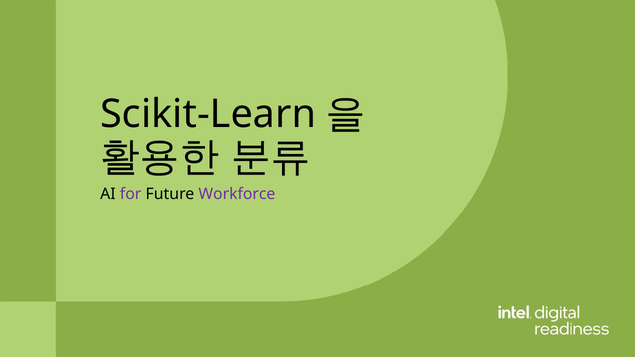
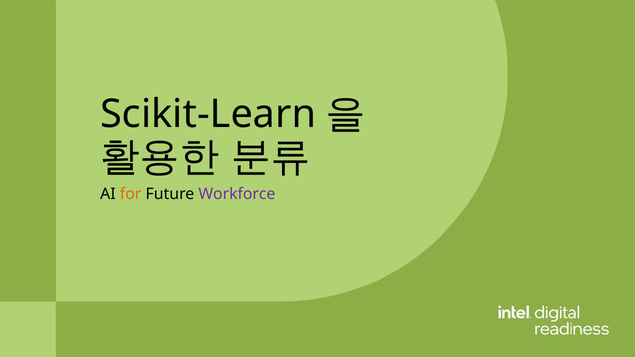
for colour: purple -> orange
